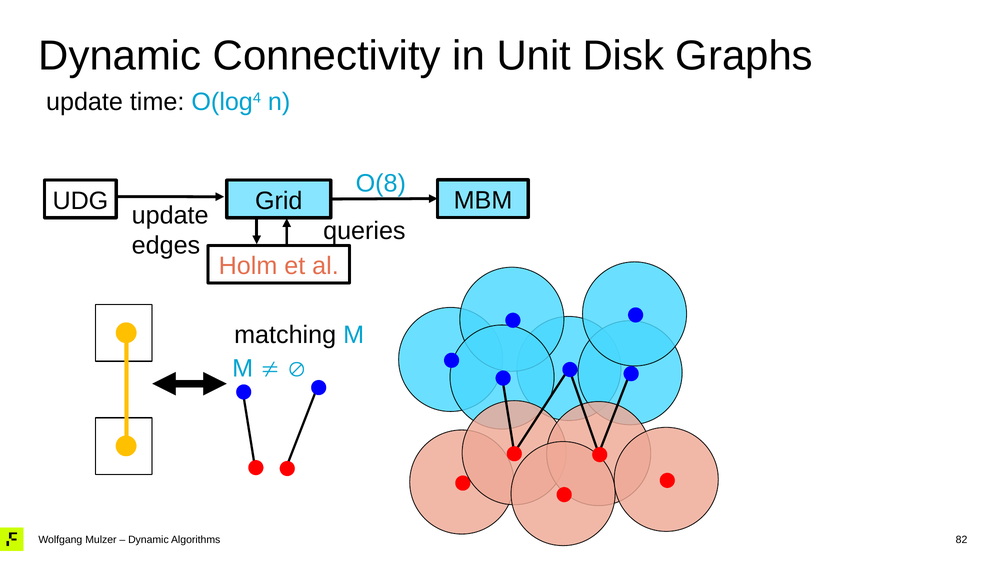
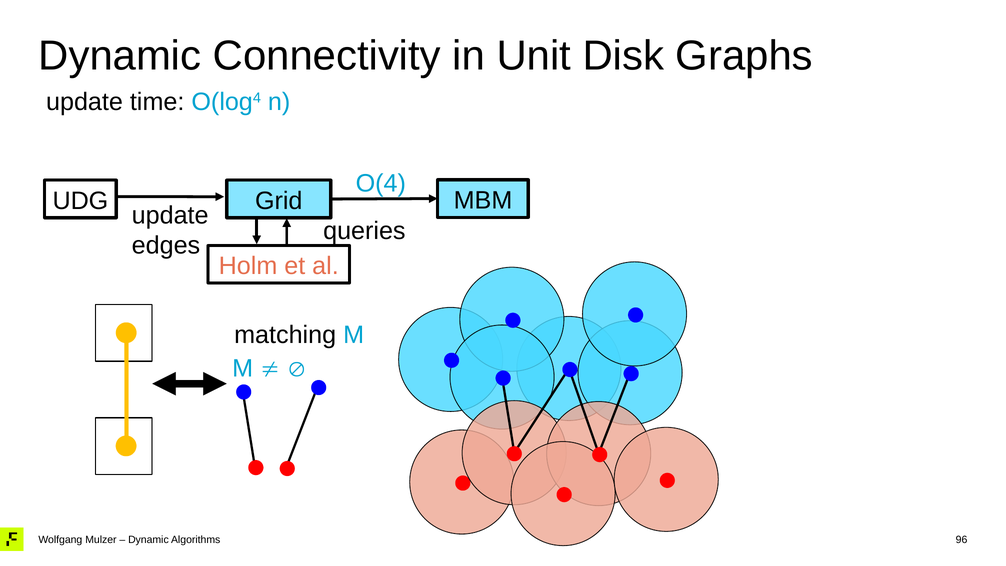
O(8: O(8 -> O(4
82: 82 -> 96
